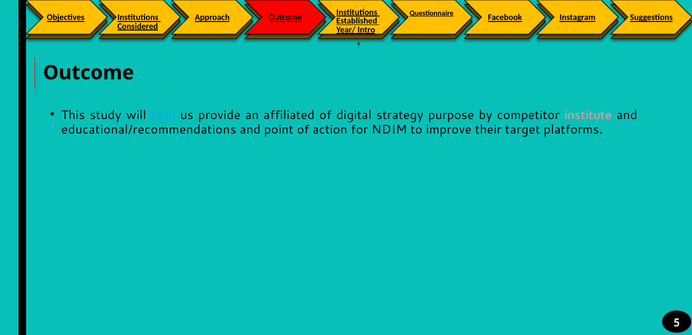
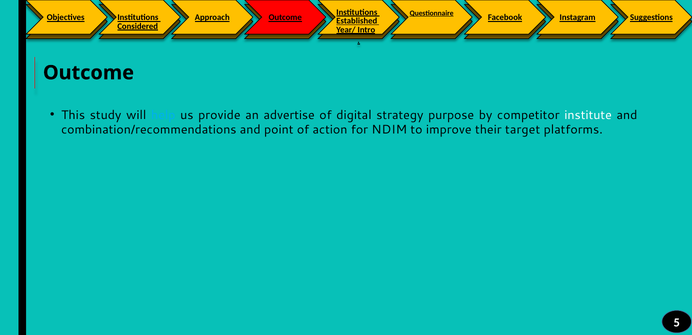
affiliated: affiliated -> advertise
institute colour: pink -> white
educational/recommendations: educational/recommendations -> combination/recommendations
